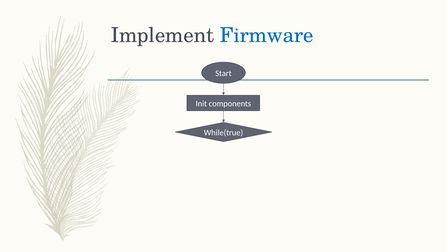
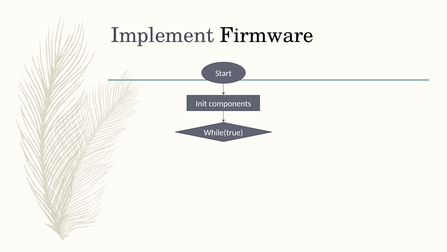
Firmware colour: blue -> black
